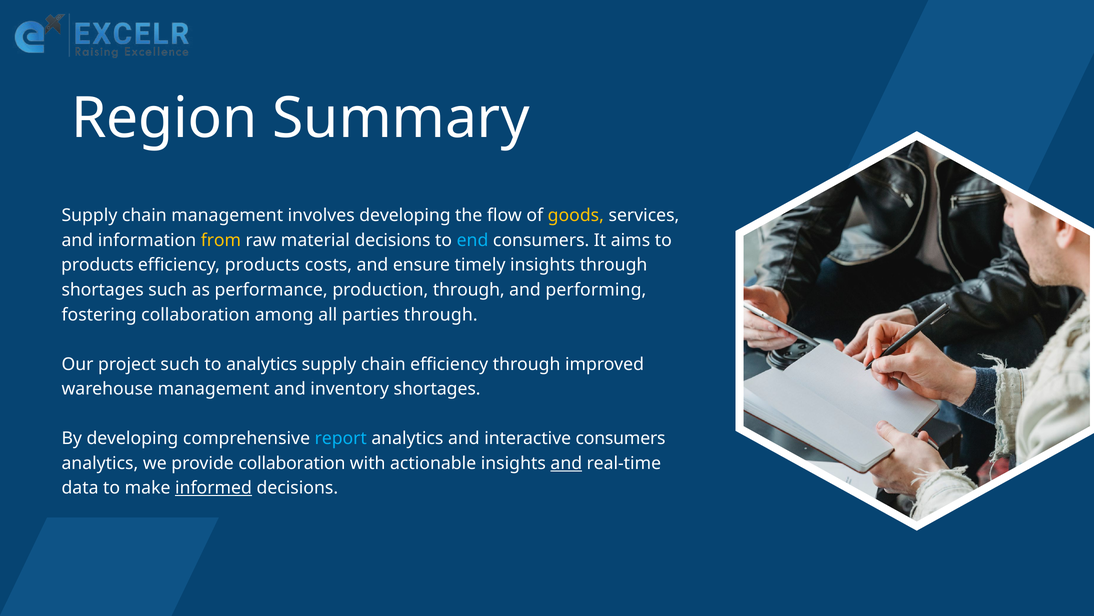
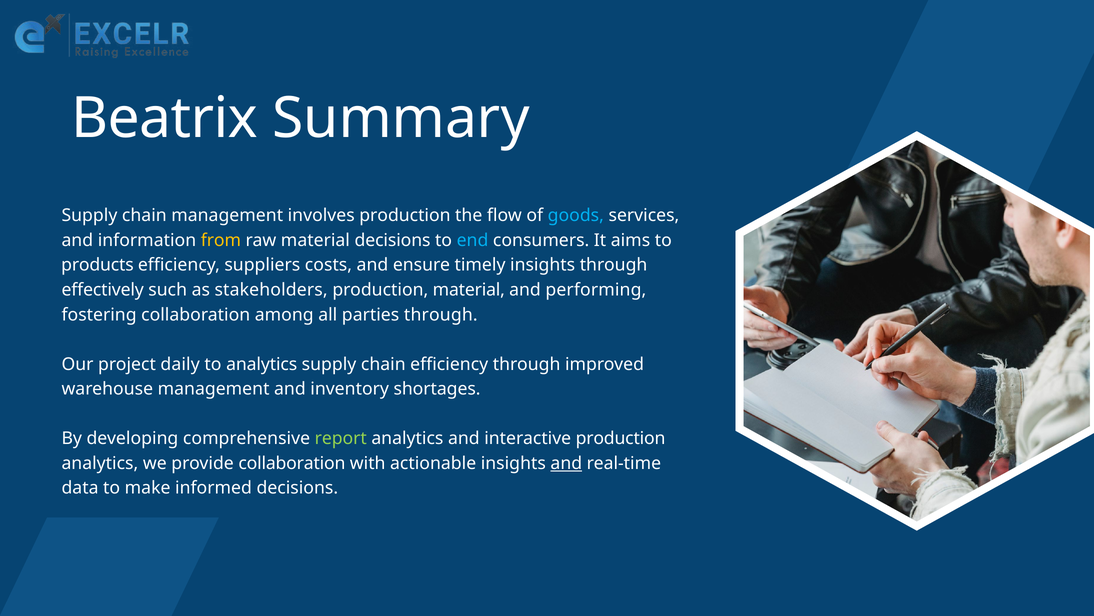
Region: Region -> Beatrix
involves developing: developing -> production
goods colour: yellow -> light blue
efficiency products: products -> suppliers
shortages at (103, 290): shortages -> effectively
performance: performance -> stakeholders
production through: through -> material
project such: such -> daily
report colour: light blue -> light green
interactive consumers: consumers -> production
informed underline: present -> none
